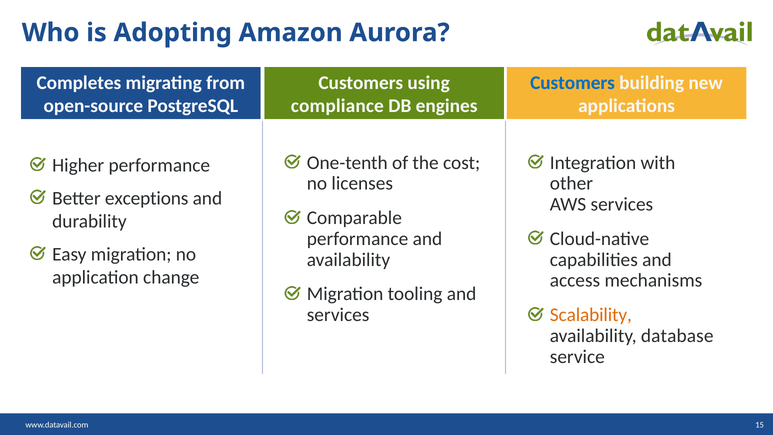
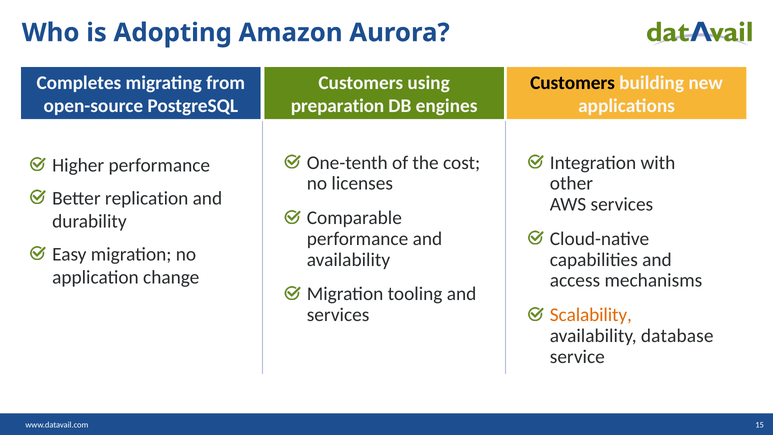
Customers at (573, 83) colour: blue -> black
compliance: compliance -> preparation
exceptions: exceptions -> replication
